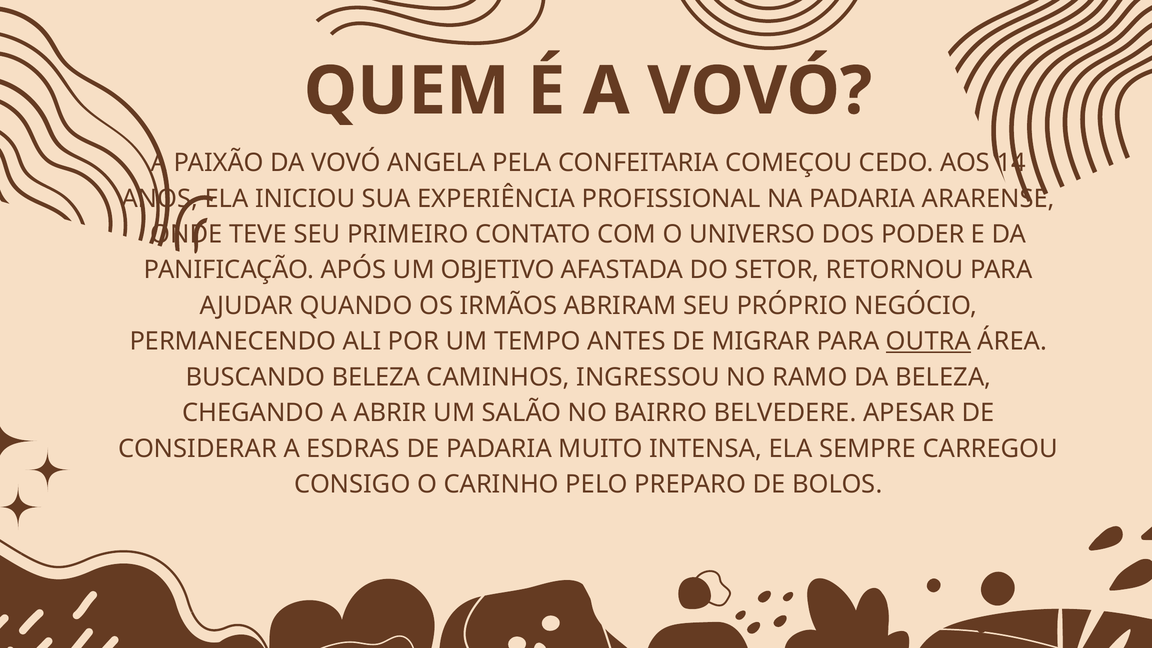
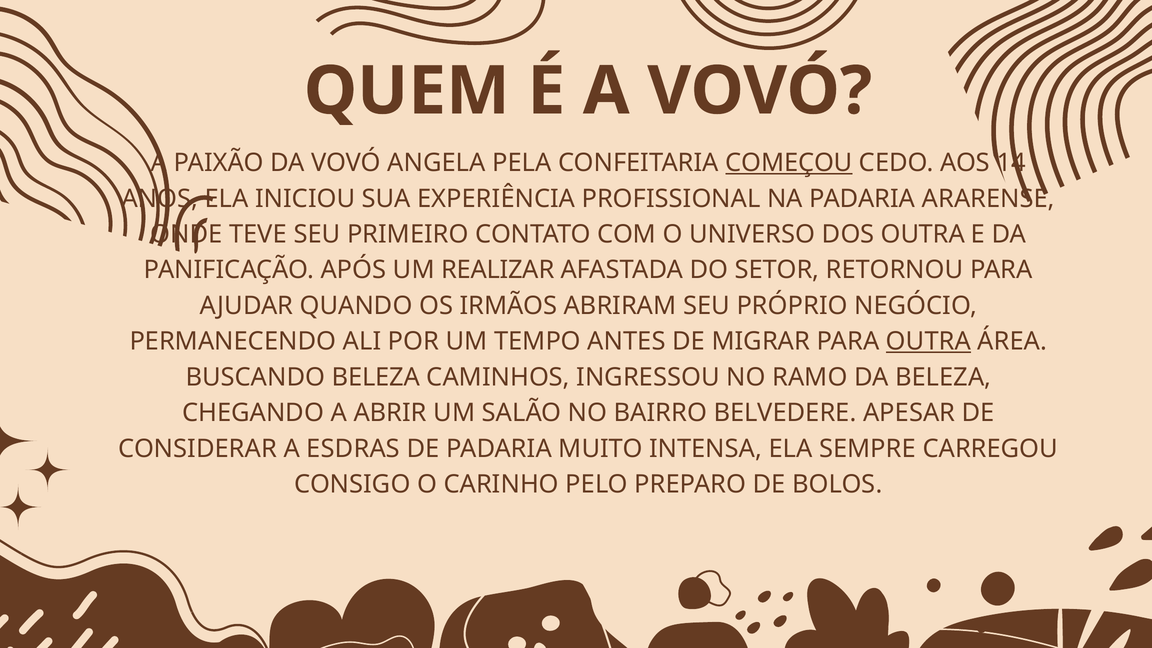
COMEÇOU underline: none -> present
DOS PODER: PODER -> OUTRA
OBJETIVO: OBJETIVO -> REALIZAR
